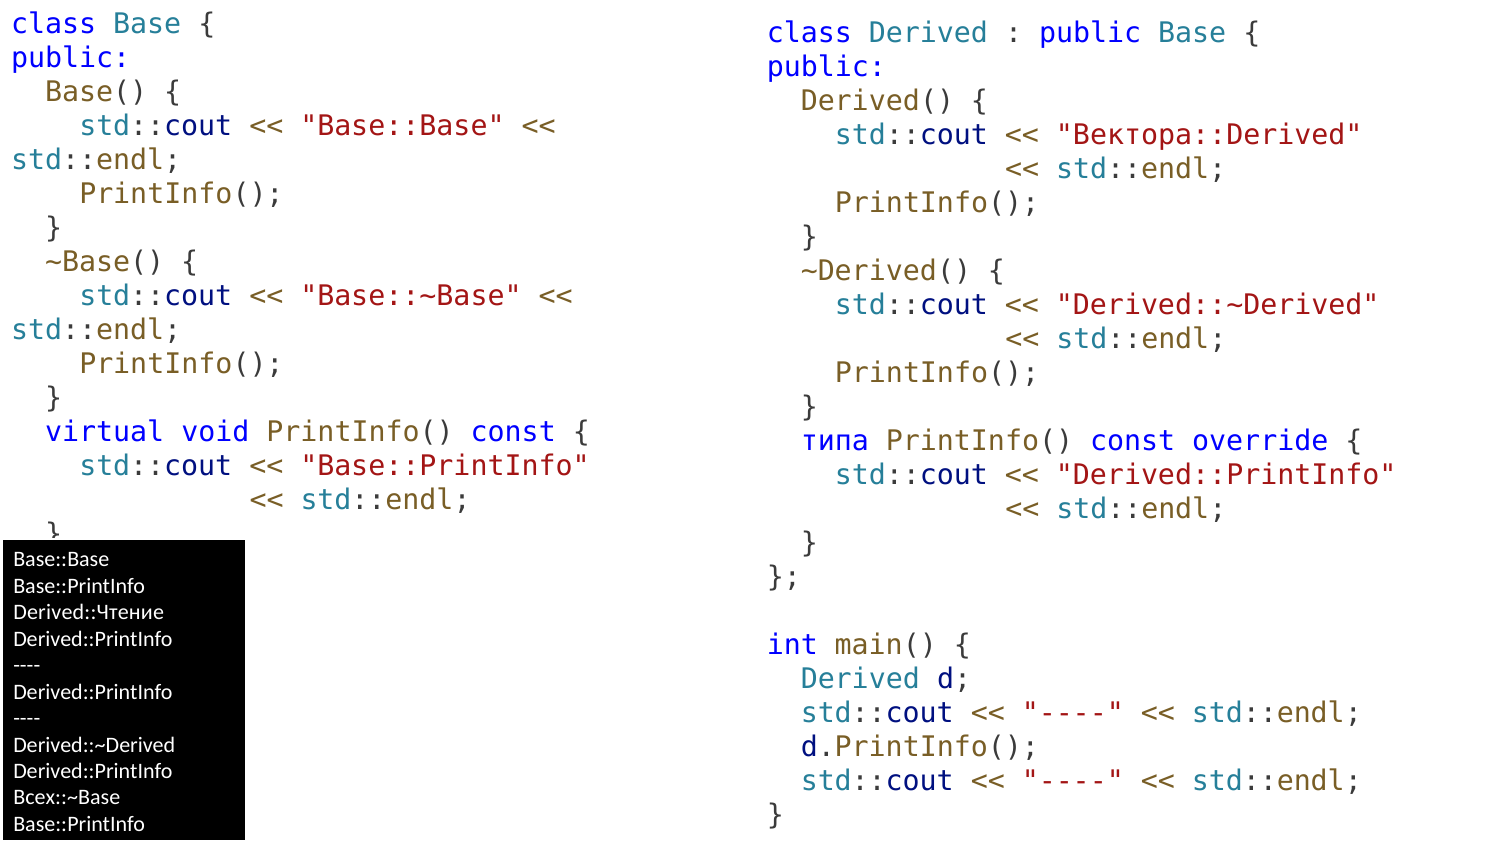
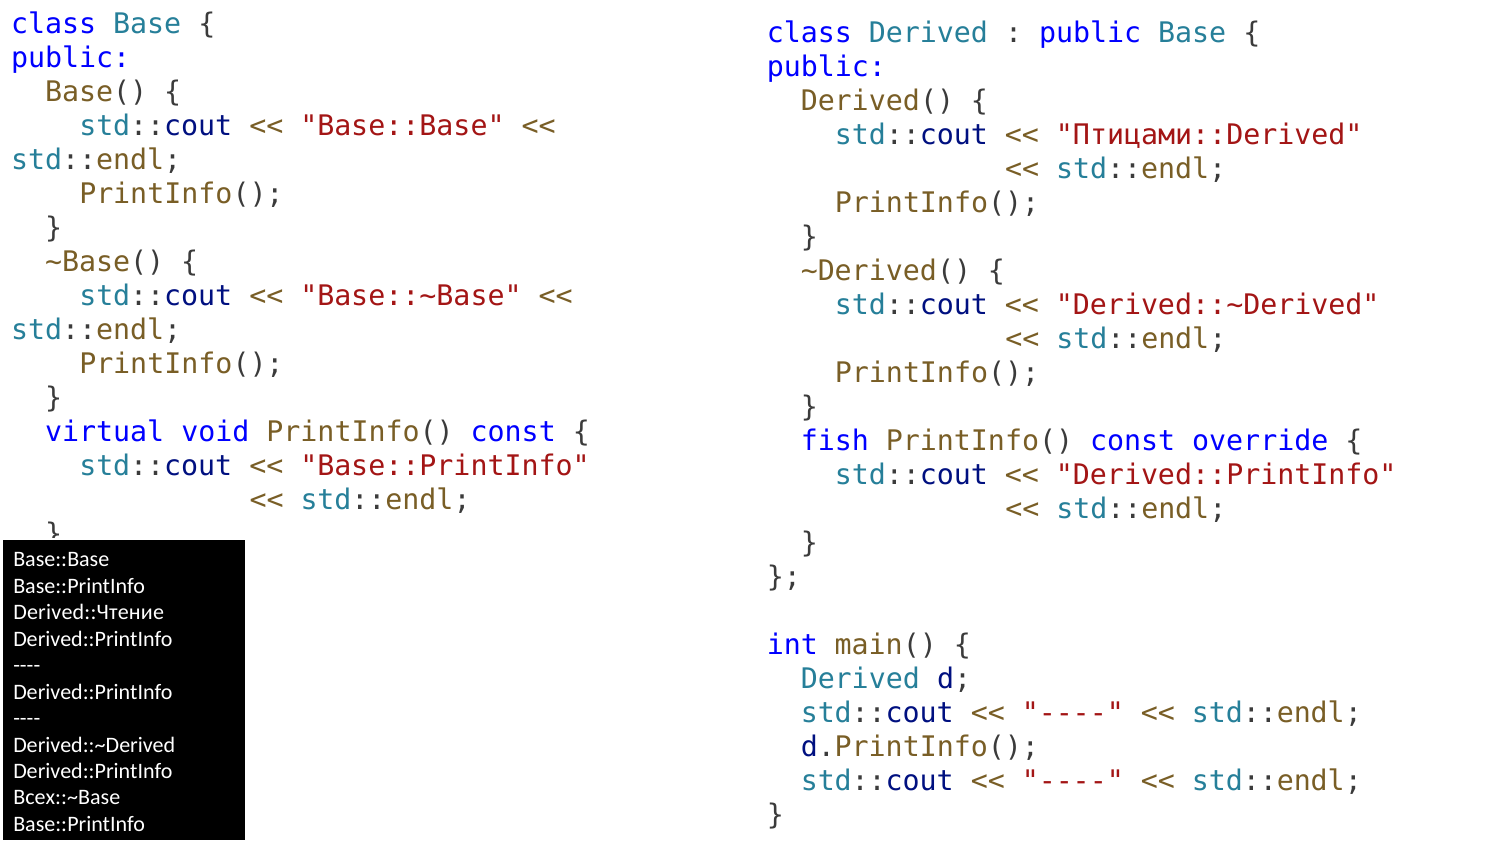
Вектора::Derived: Вектора::Derived -> Птицами::Derived
типа: типа -> fish
